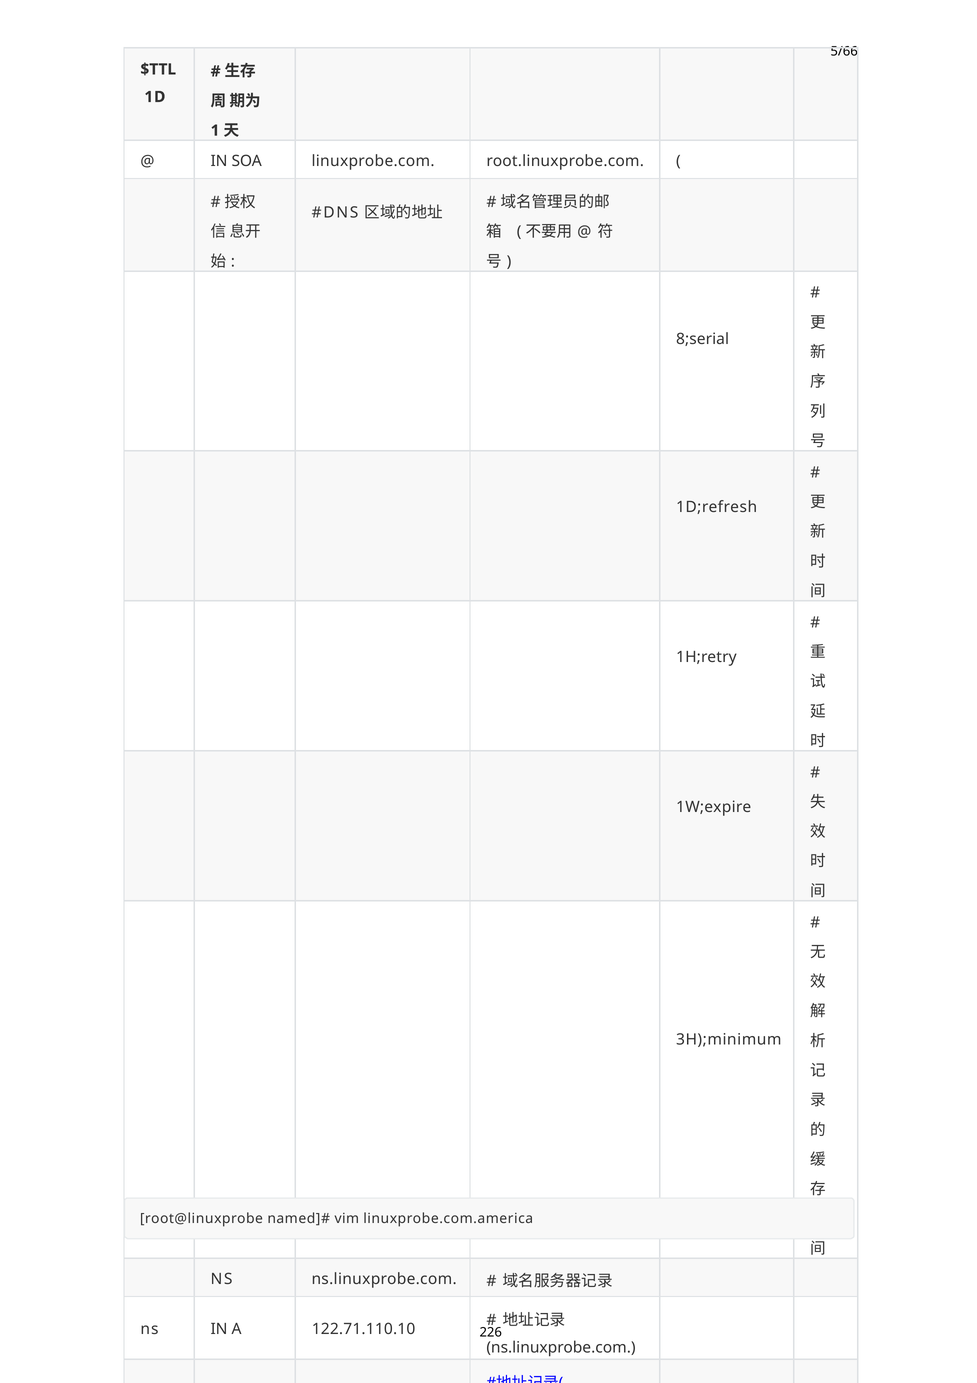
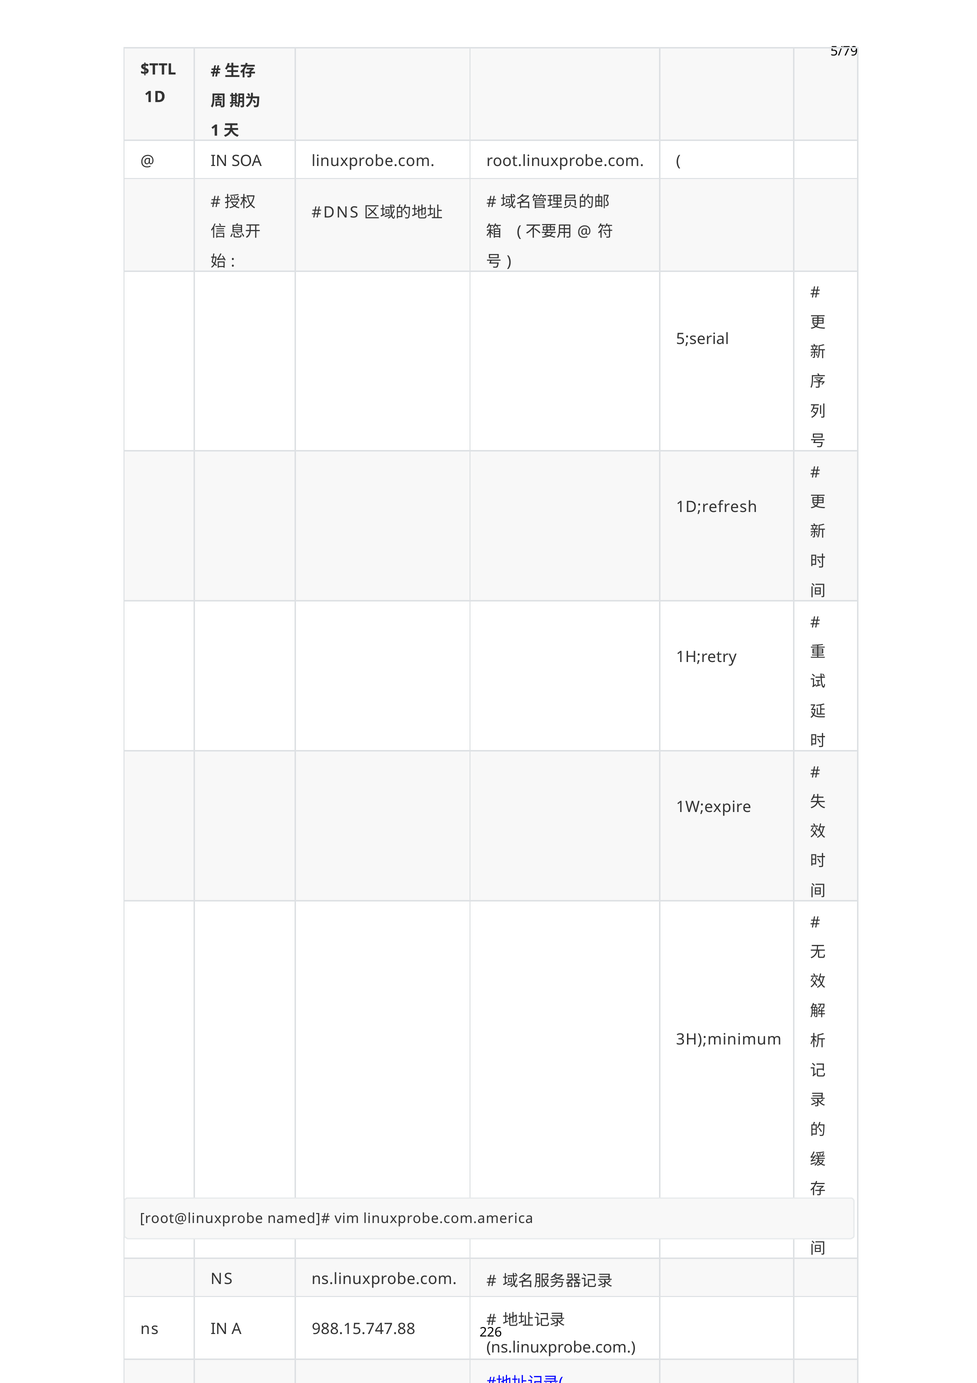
5/66: 5/66 -> 5/79
8;serial: 8;serial -> 5;serial
122.71.110.10: 122.71.110.10 -> 988.15.747.88
